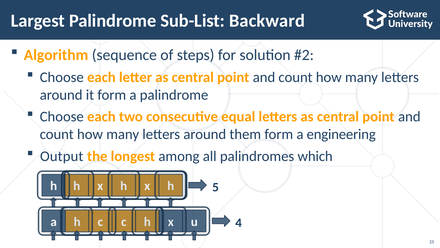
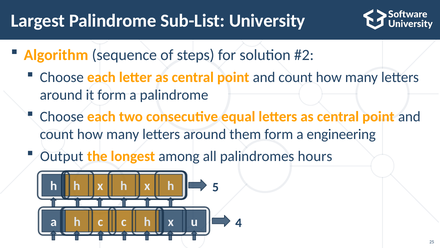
Backward: Backward -> University
which: which -> hours
